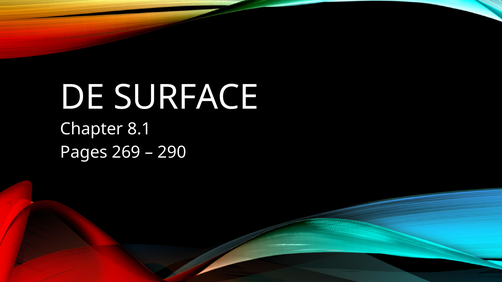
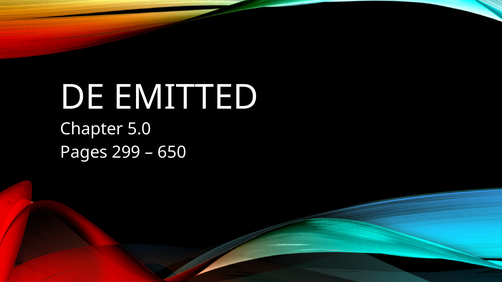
SURFACE: SURFACE -> EMITTED
8.1: 8.1 -> 5.0
269: 269 -> 299
290: 290 -> 650
